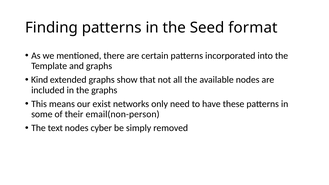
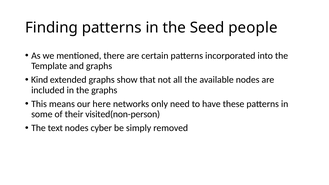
format: format -> people
exist: exist -> here
email(non-person: email(non-person -> visited(non-person
